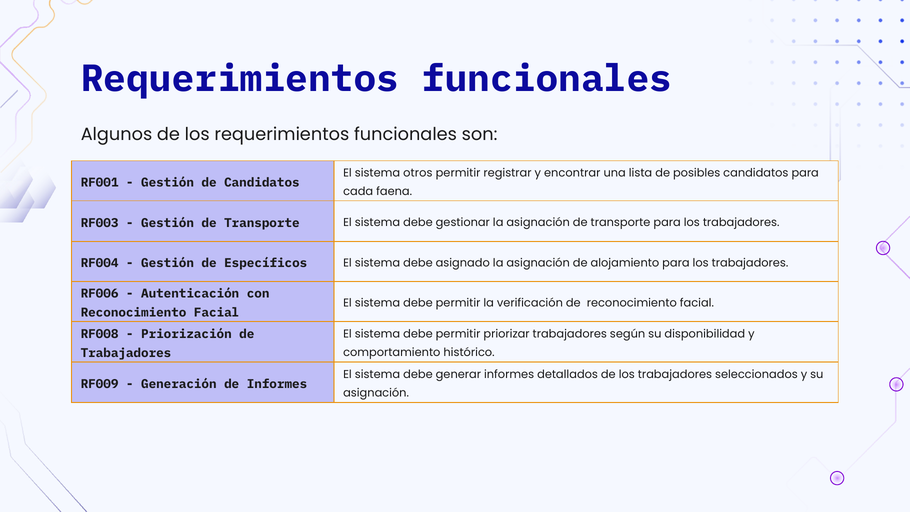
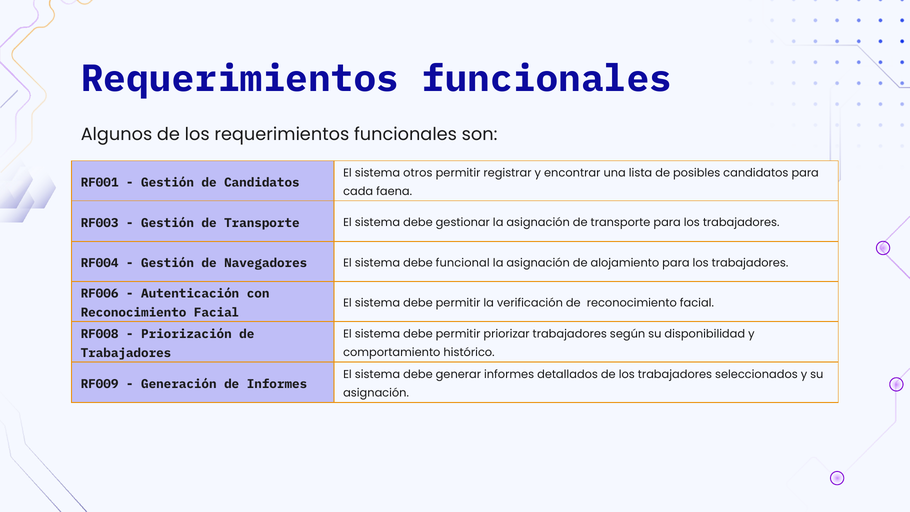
Específicos: Específicos -> Navegadores
asignado: asignado -> funcional
